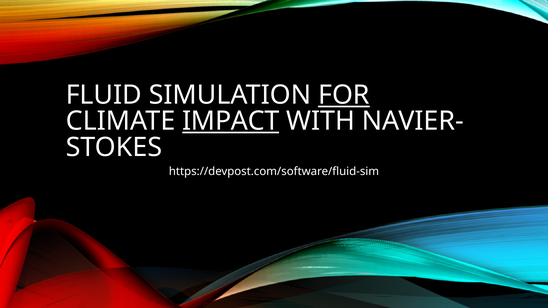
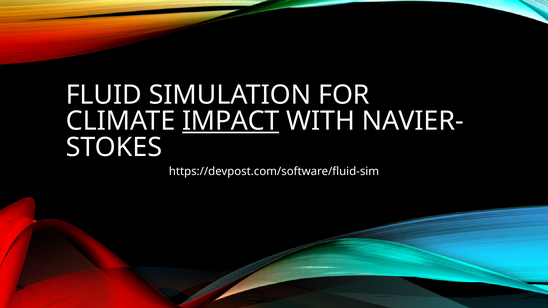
FOR underline: present -> none
